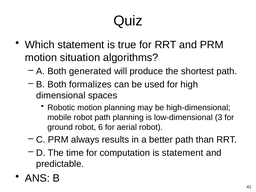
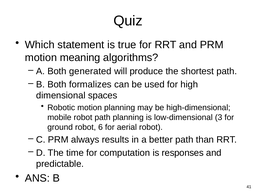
situation: situation -> meaning
is statement: statement -> responses
